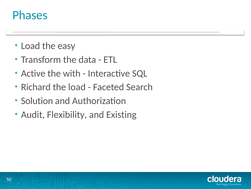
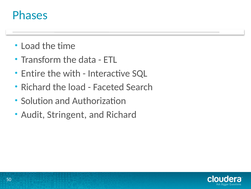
easy: easy -> time
Active: Active -> Entire
Flexibility: Flexibility -> Stringent
and Existing: Existing -> Richard
